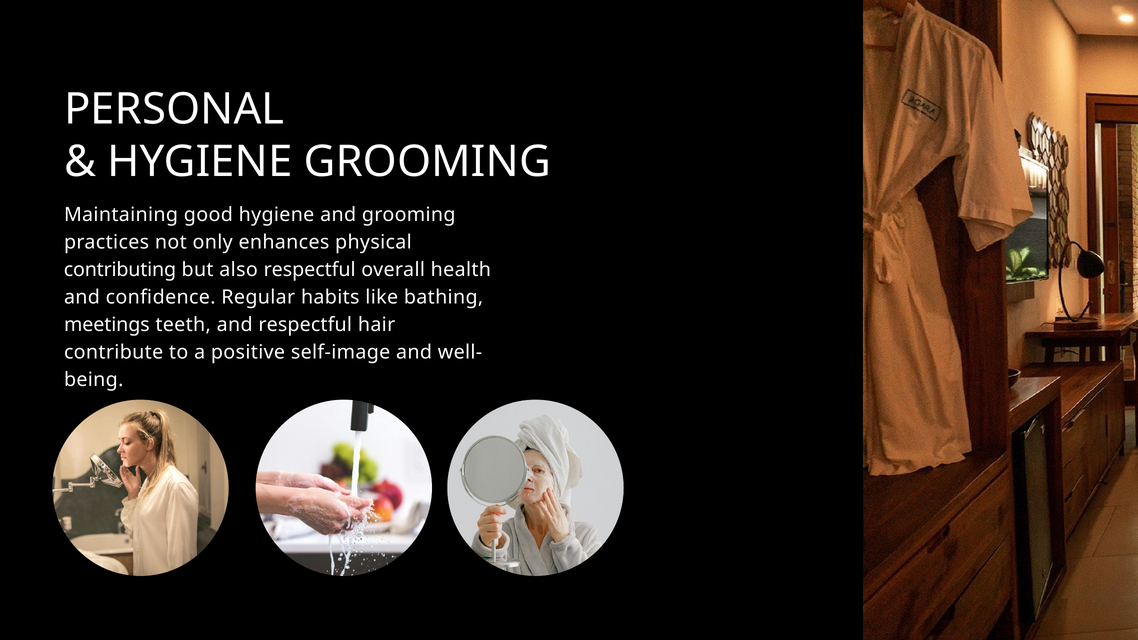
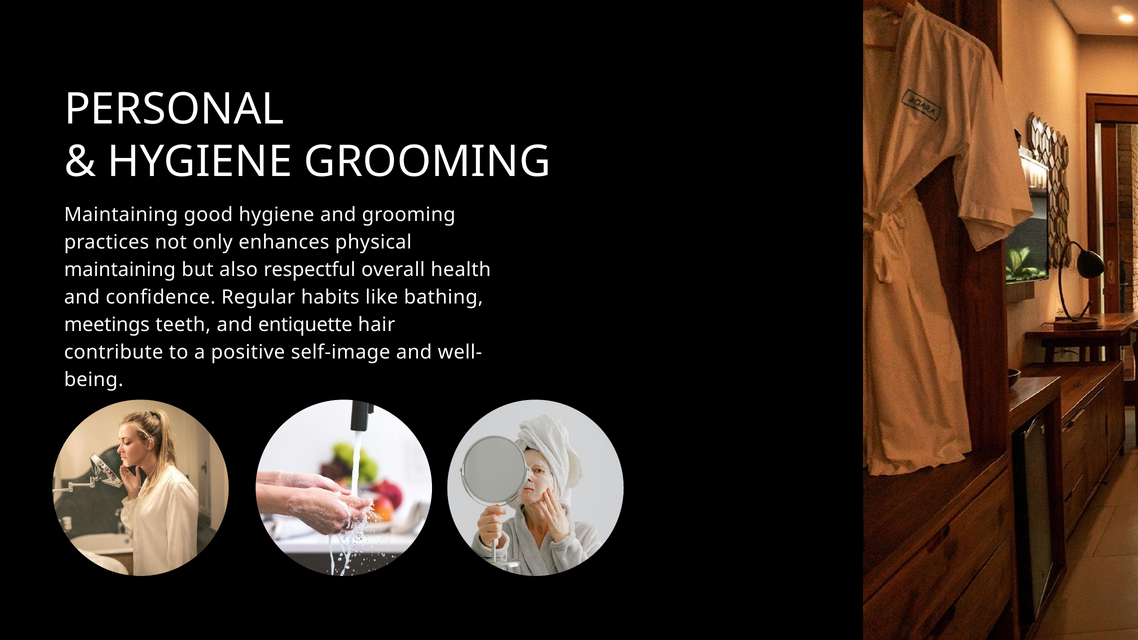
contributing at (120, 270): contributing -> maintaining
and respectful: respectful -> entiquette
